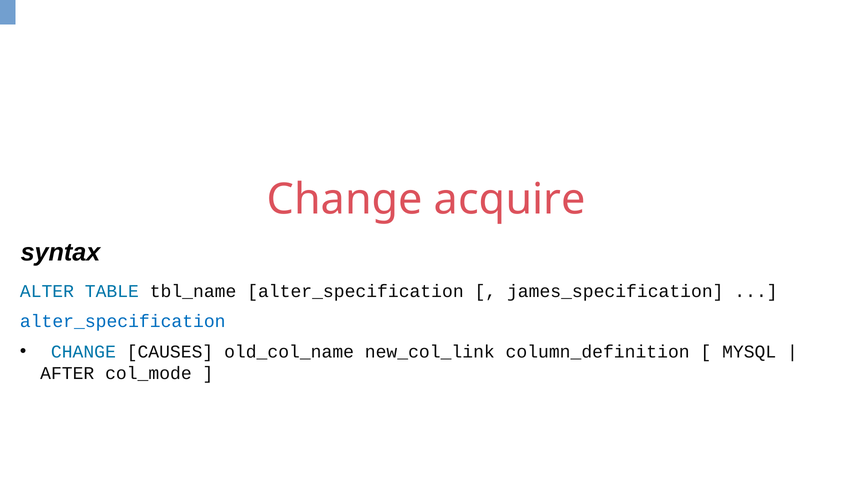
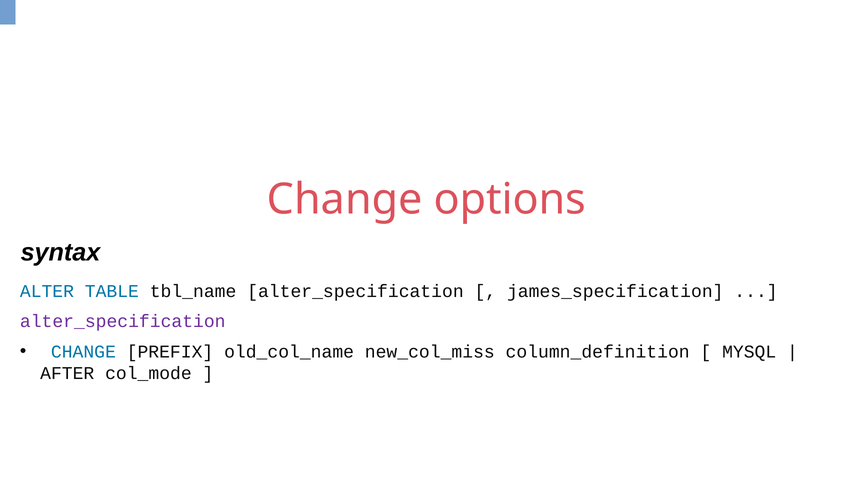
acquire: acquire -> options
alter_specification at (123, 322) colour: blue -> purple
CAUSES: CAUSES -> PREFIX
new_col_link: new_col_link -> new_col_miss
